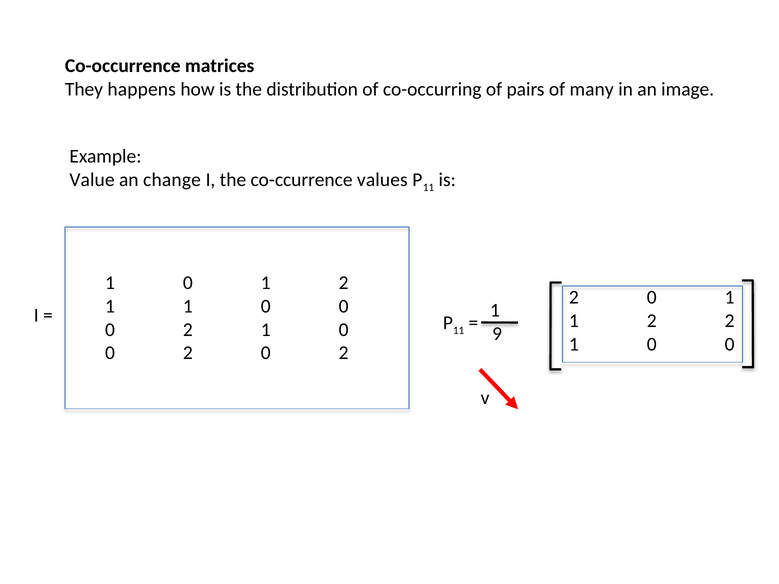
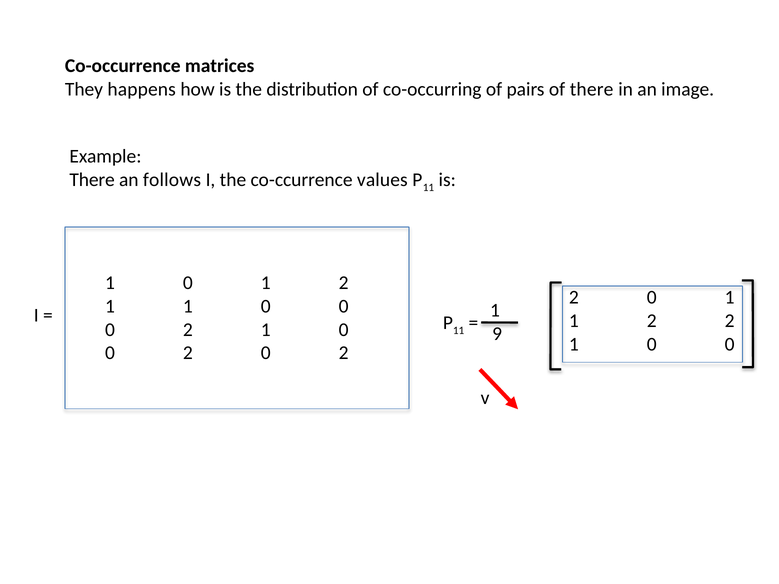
of many: many -> there
Value at (92, 180): Value -> There
change: change -> follows
